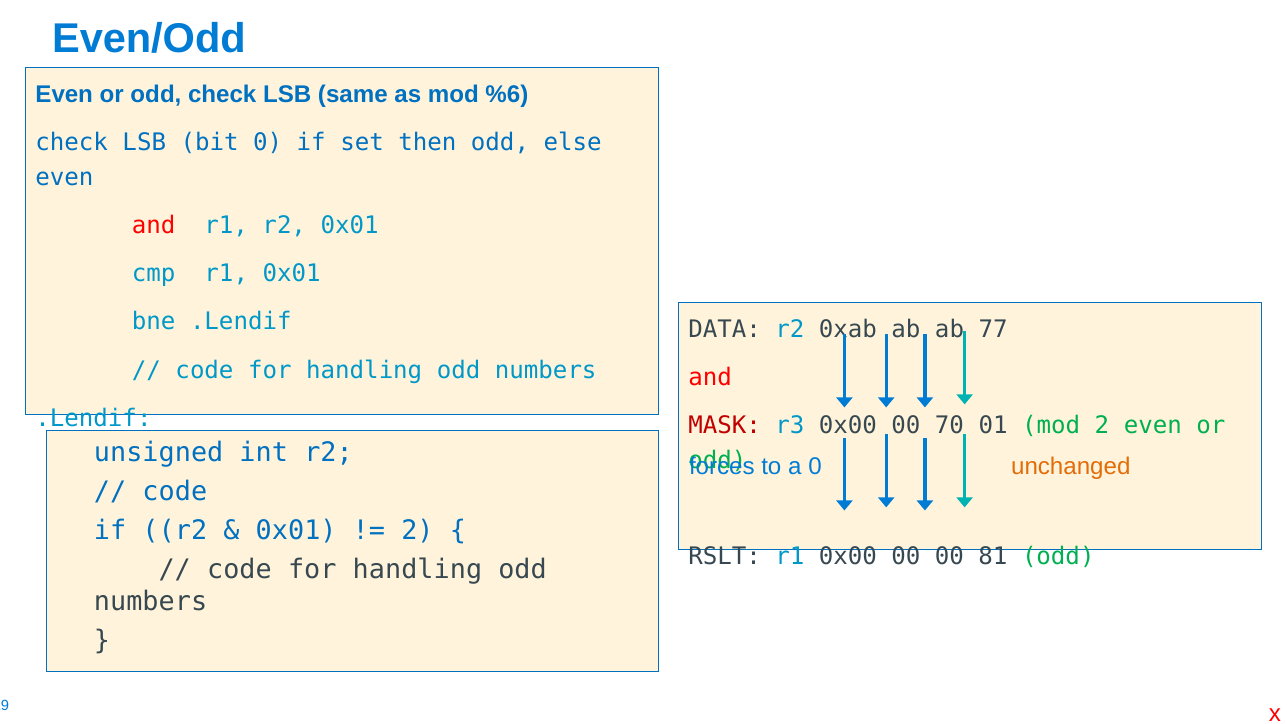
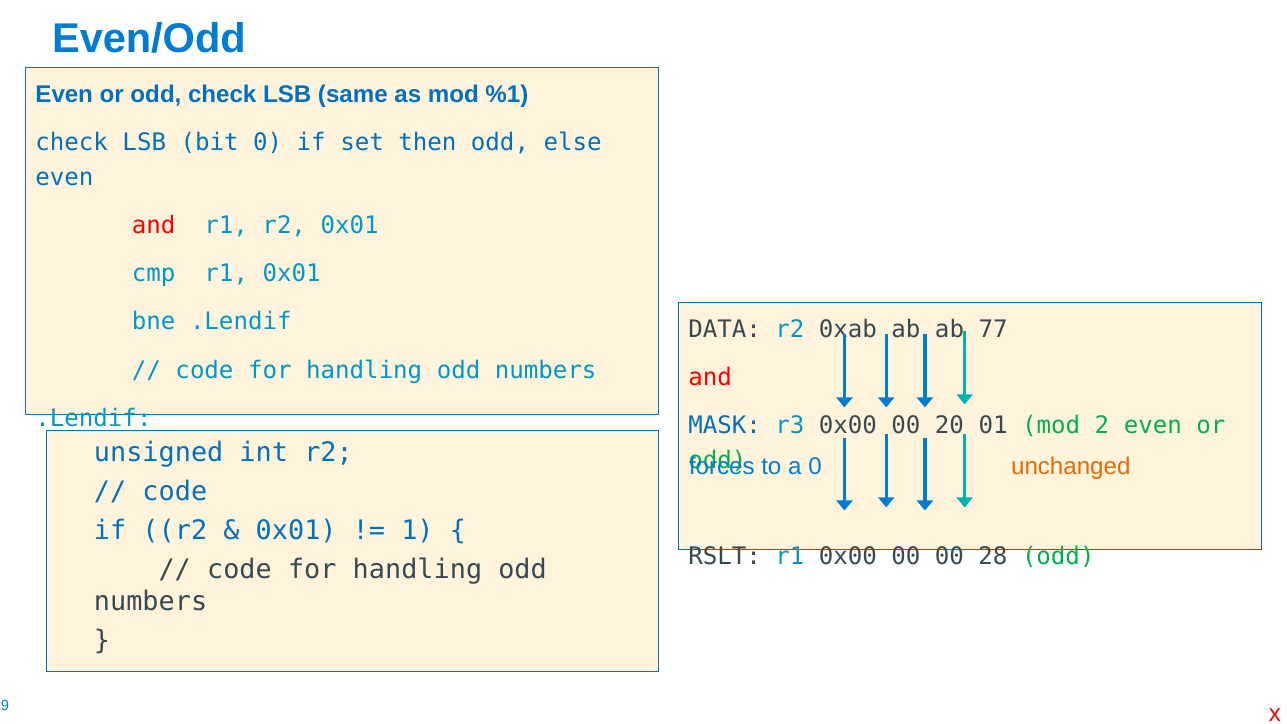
%6: %6 -> %1
MASK colour: red -> blue
70: 70 -> 20
2 at (417, 531): 2 -> 1
81: 81 -> 28
